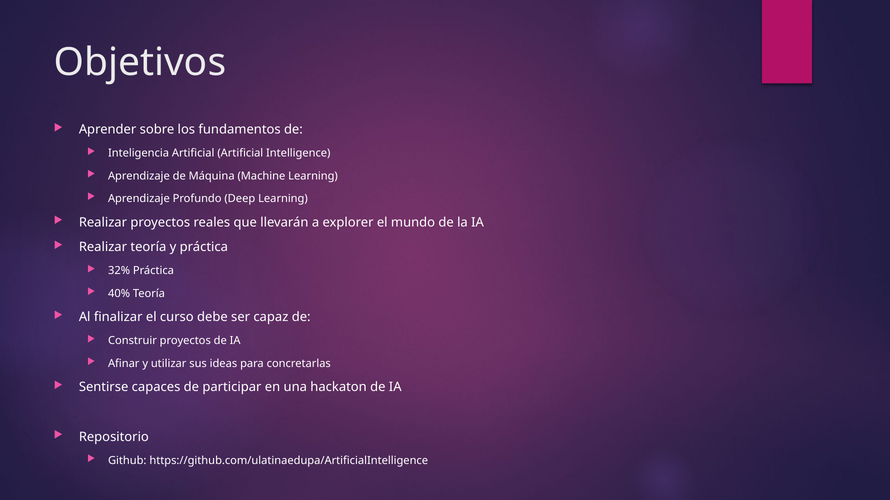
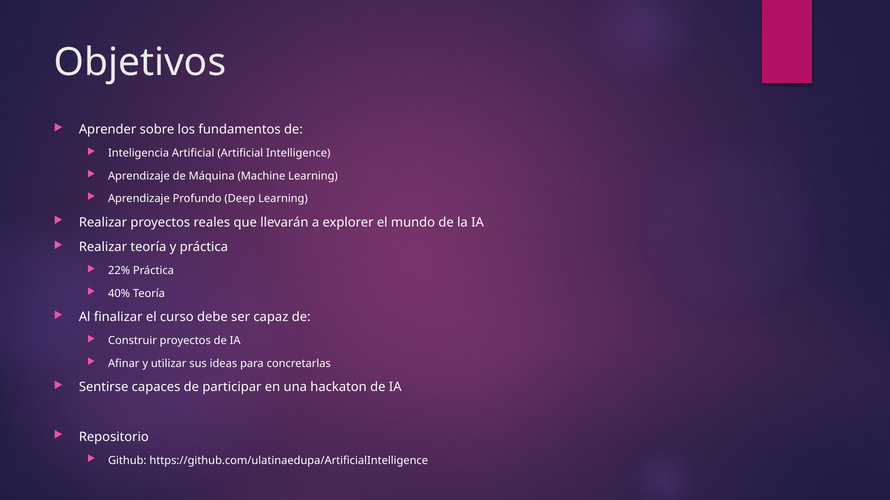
32%: 32% -> 22%
